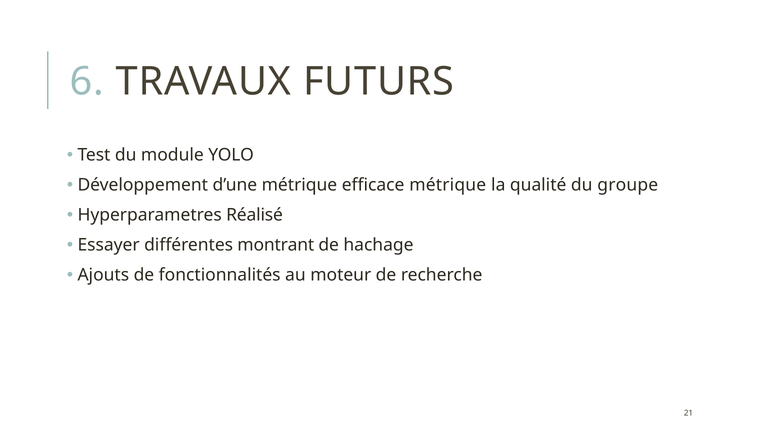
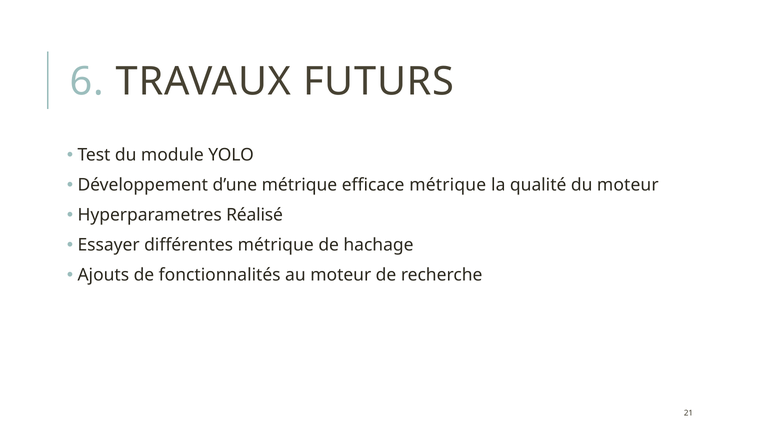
du groupe: groupe -> moteur
différentes montrant: montrant -> métrique
